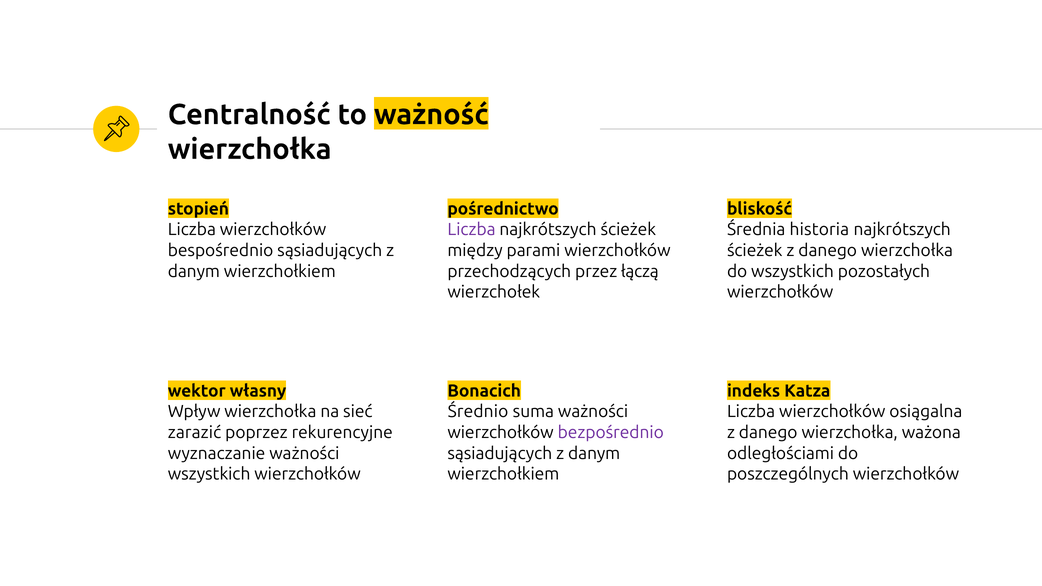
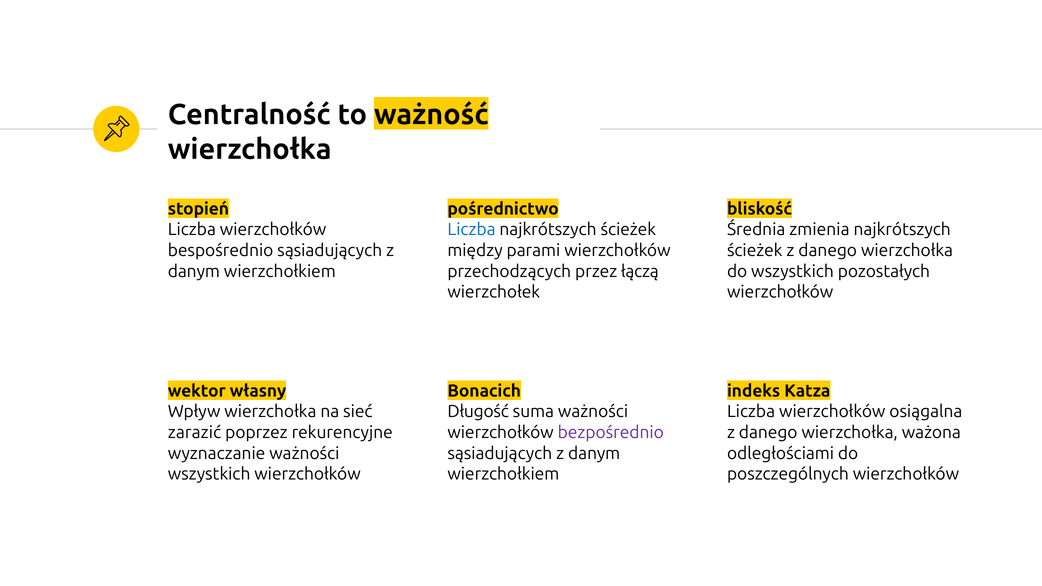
Liczba at (472, 230) colour: purple -> blue
historia: historia -> zmienia
Średnio: Średnio -> Długość
